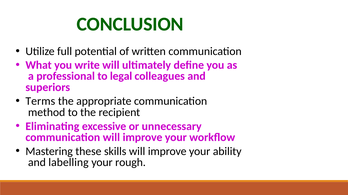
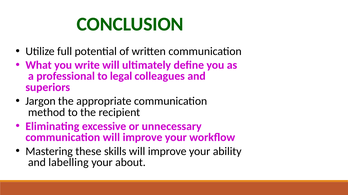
Terms: Terms -> Jargon
rough: rough -> about
